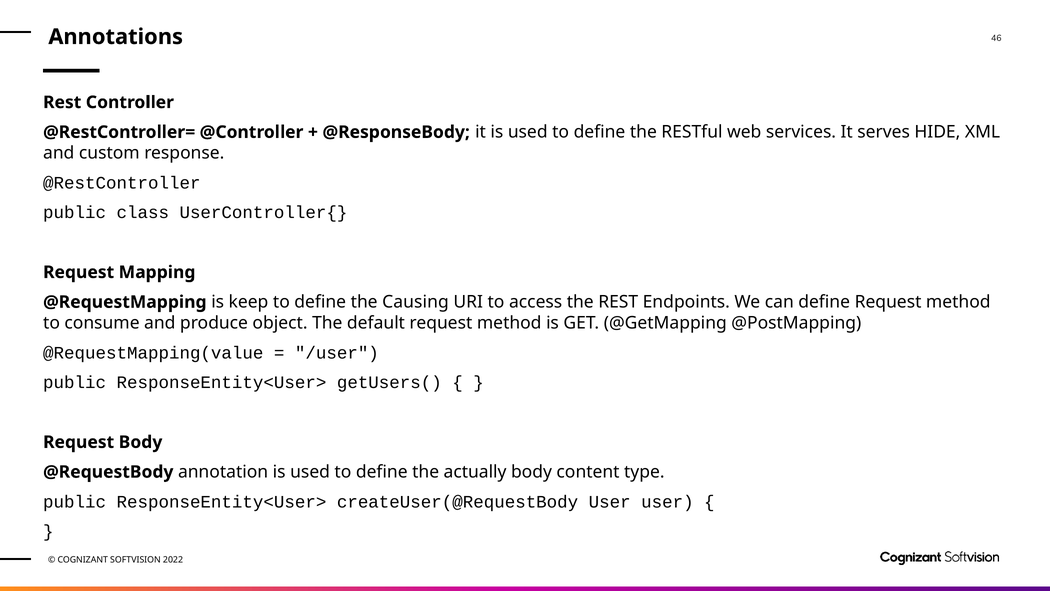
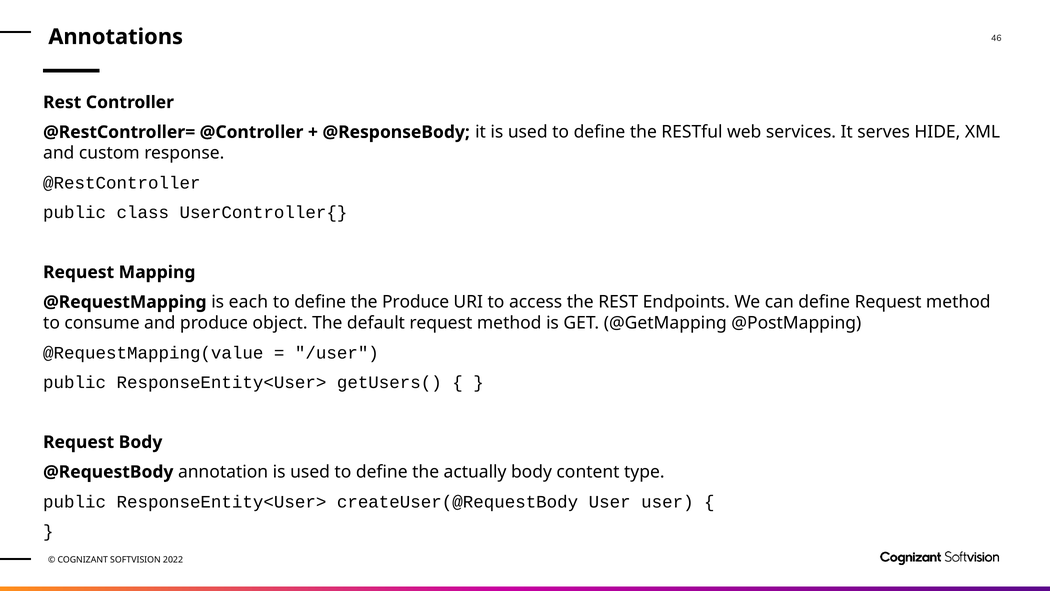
keep: keep -> each
the Causing: Causing -> Produce
